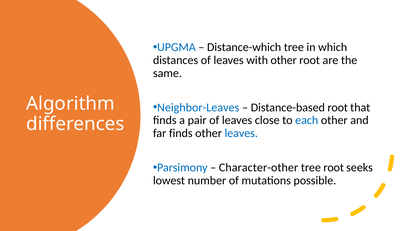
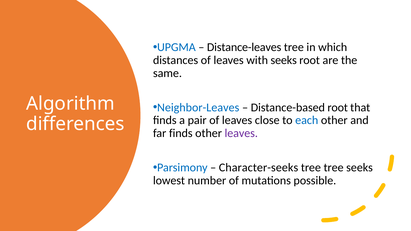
Distance-which: Distance-which -> Distance-leaves
with other: other -> seeks
leaves at (241, 133) colour: blue -> purple
Character-other: Character-other -> Character-seeks
tree root: root -> tree
